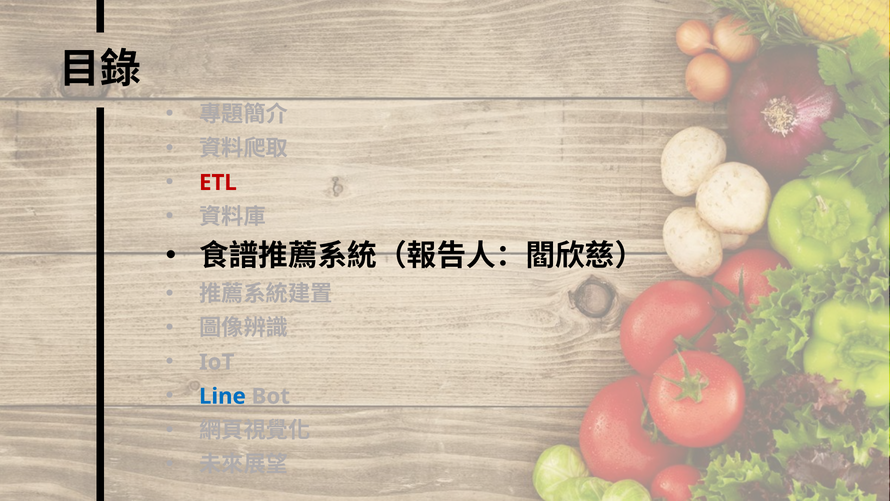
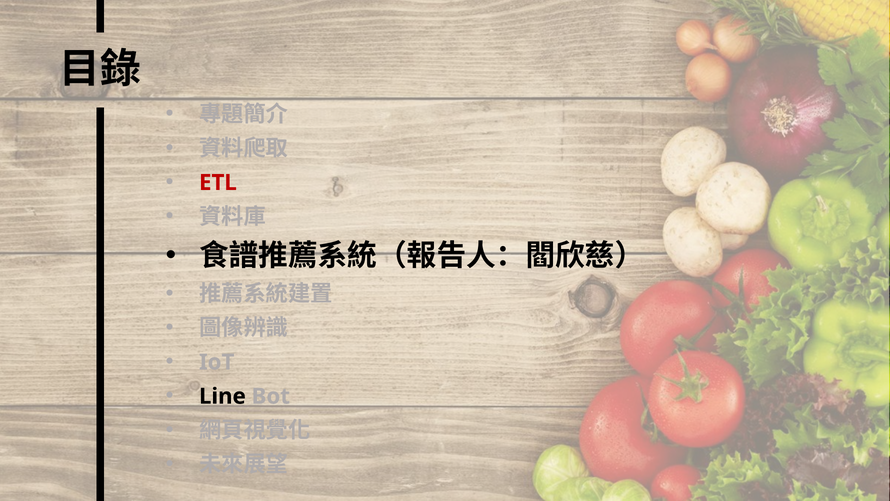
Line colour: blue -> black
